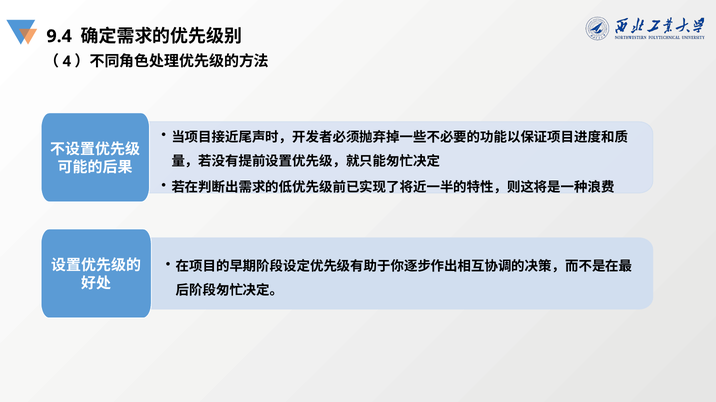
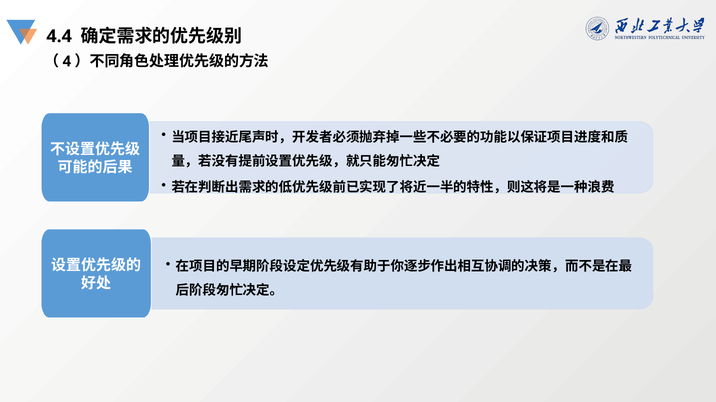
9.4: 9.4 -> 4.4
